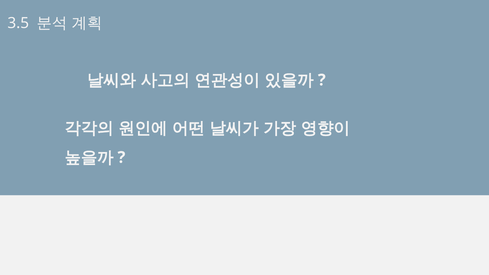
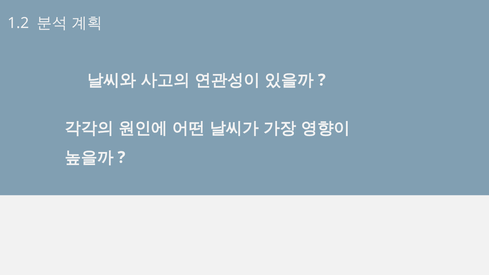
3.5: 3.5 -> 1.2
